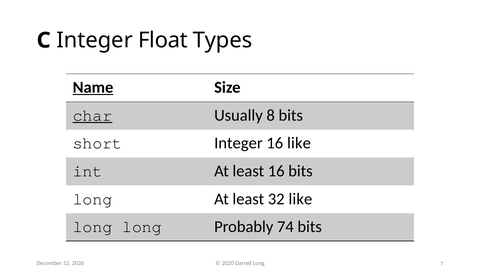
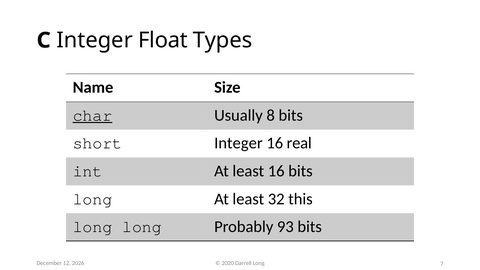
Name underline: present -> none
16 like: like -> real
32 like: like -> this
74: 74 -> 93
